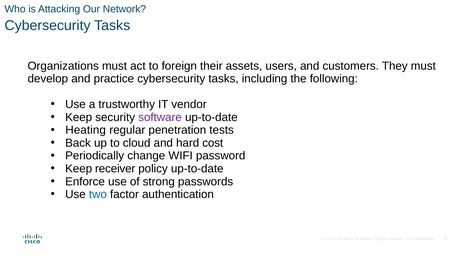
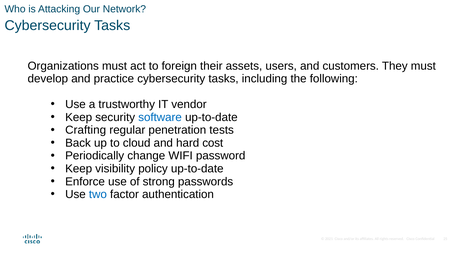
software colour: purple -> blue
Heating: Heating -> Crafting
receiver: receiver -> visibility
